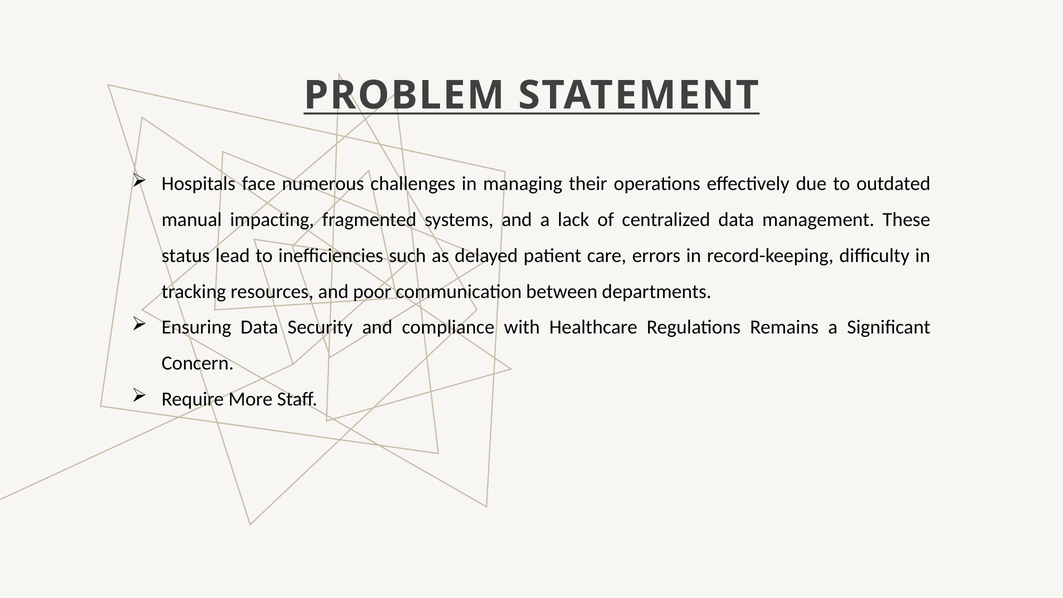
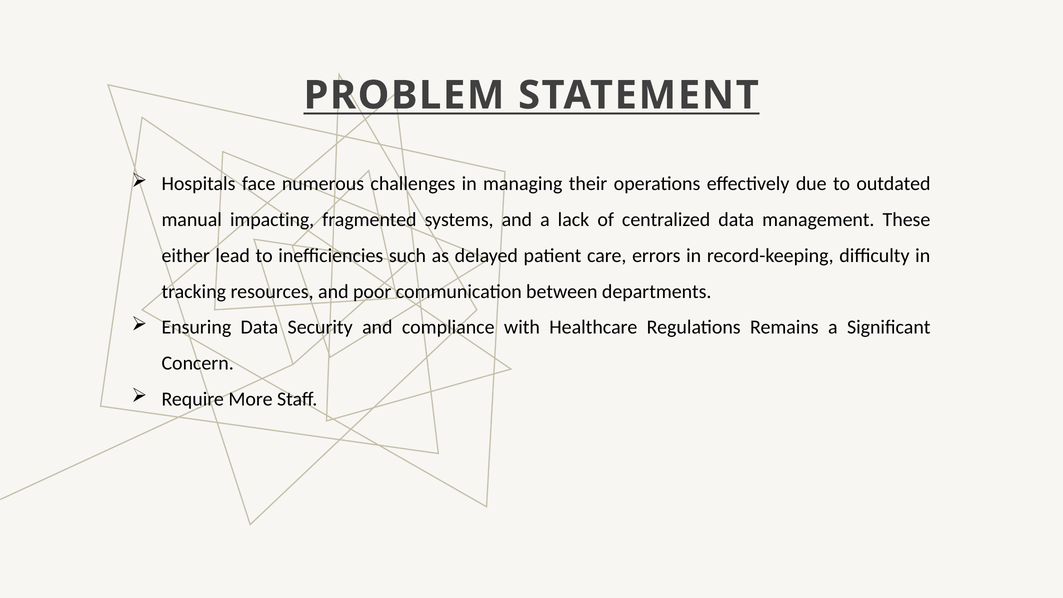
status: status -> either
